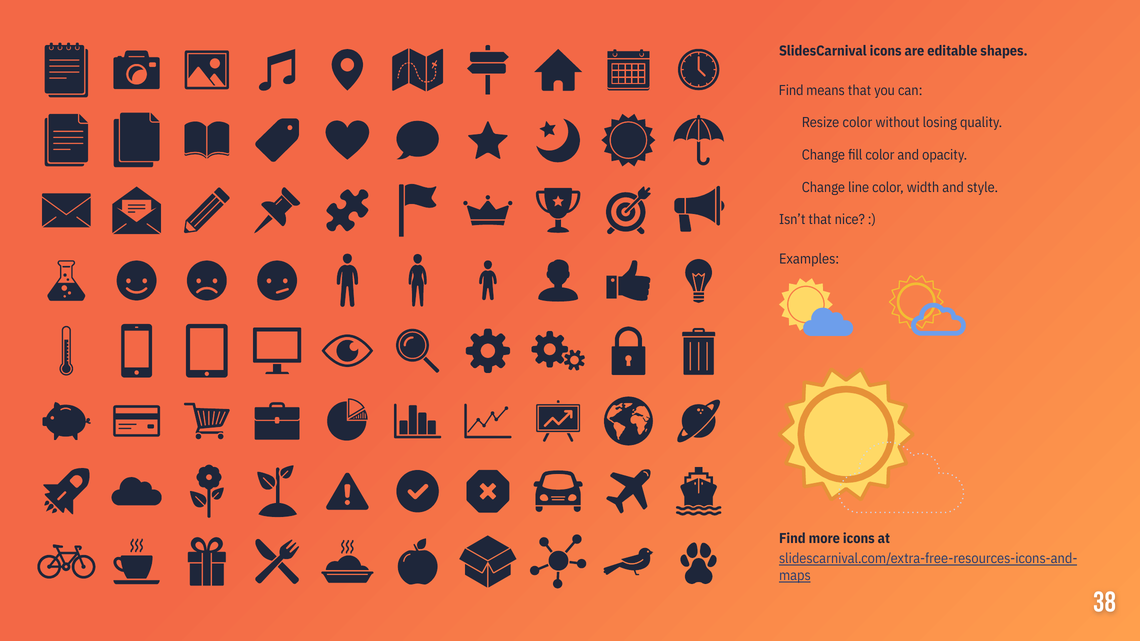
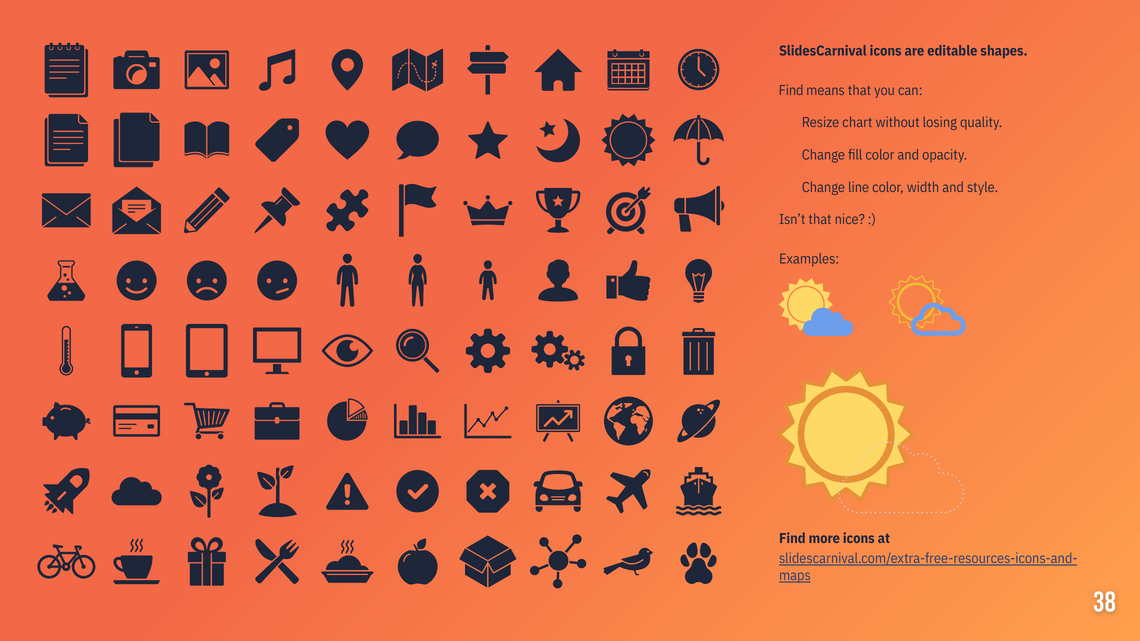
color at (857, 123): color -> chart
